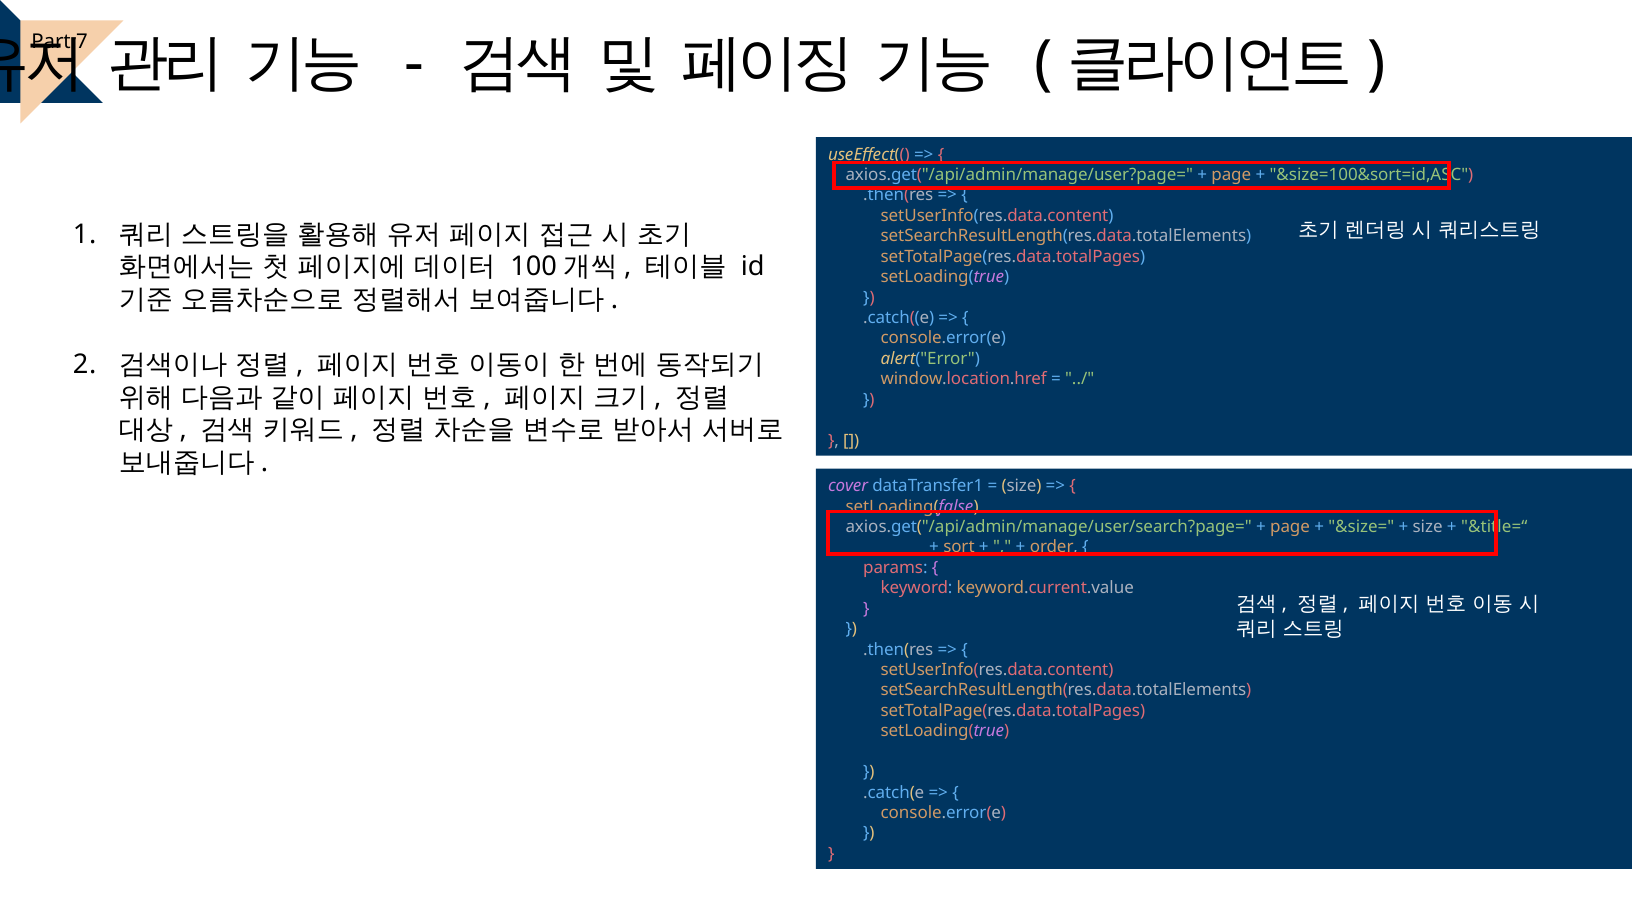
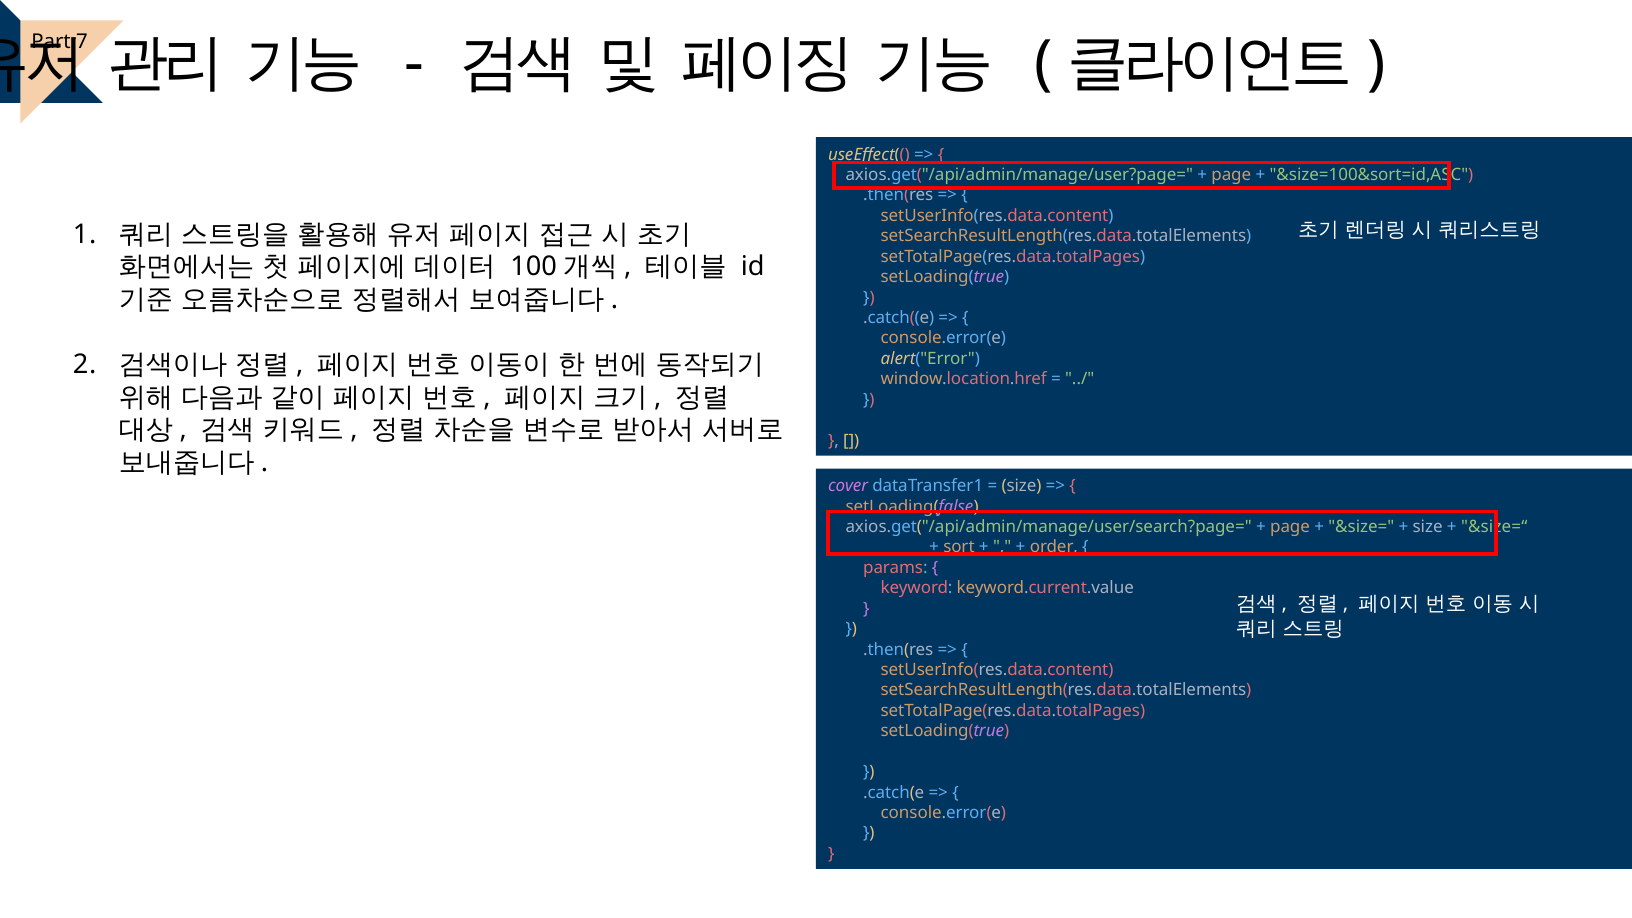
&title=“: &title=“ -> &size=“
